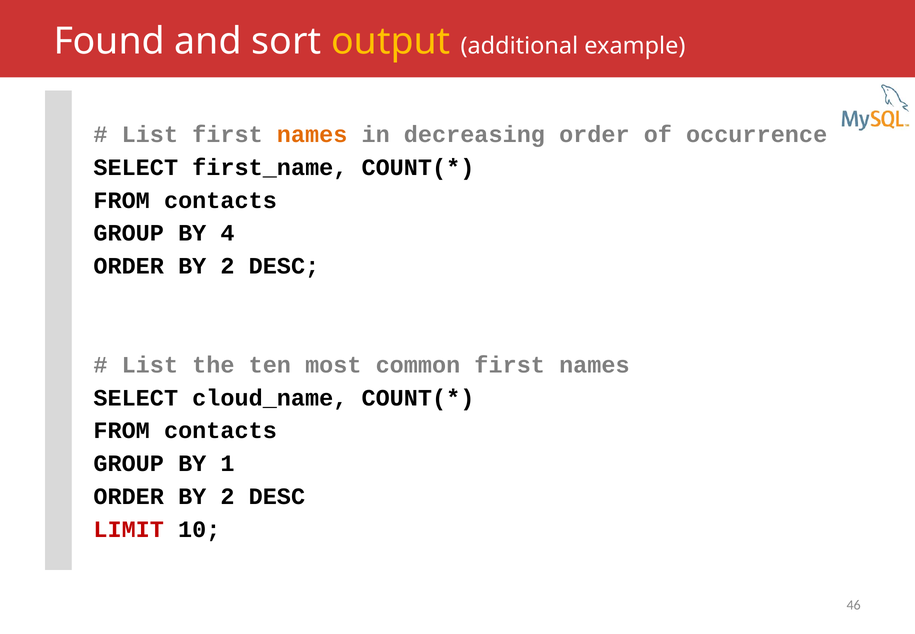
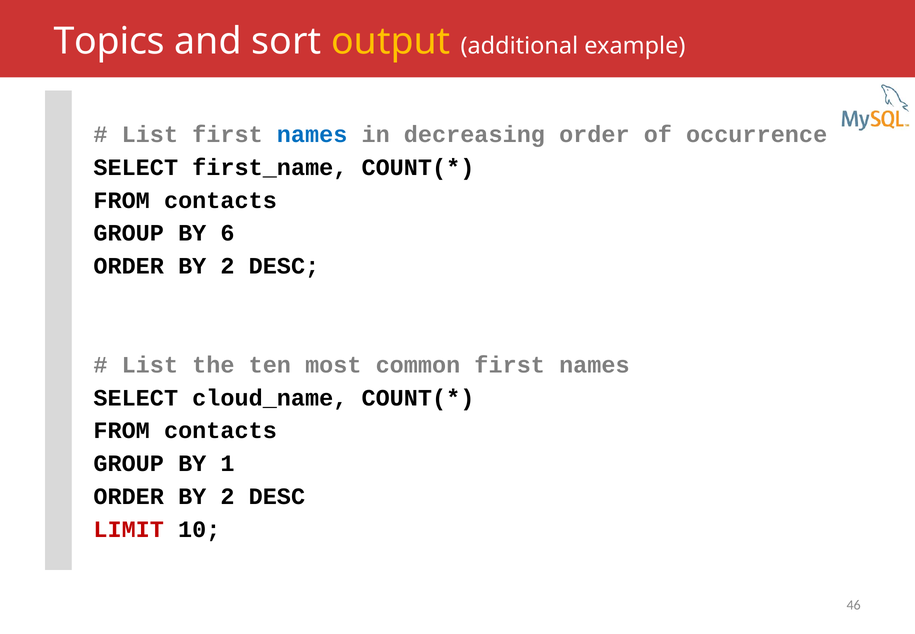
Found: Found -> Topics
names at (312, 134) colour: orange -> blue
4: 4 -> 6
